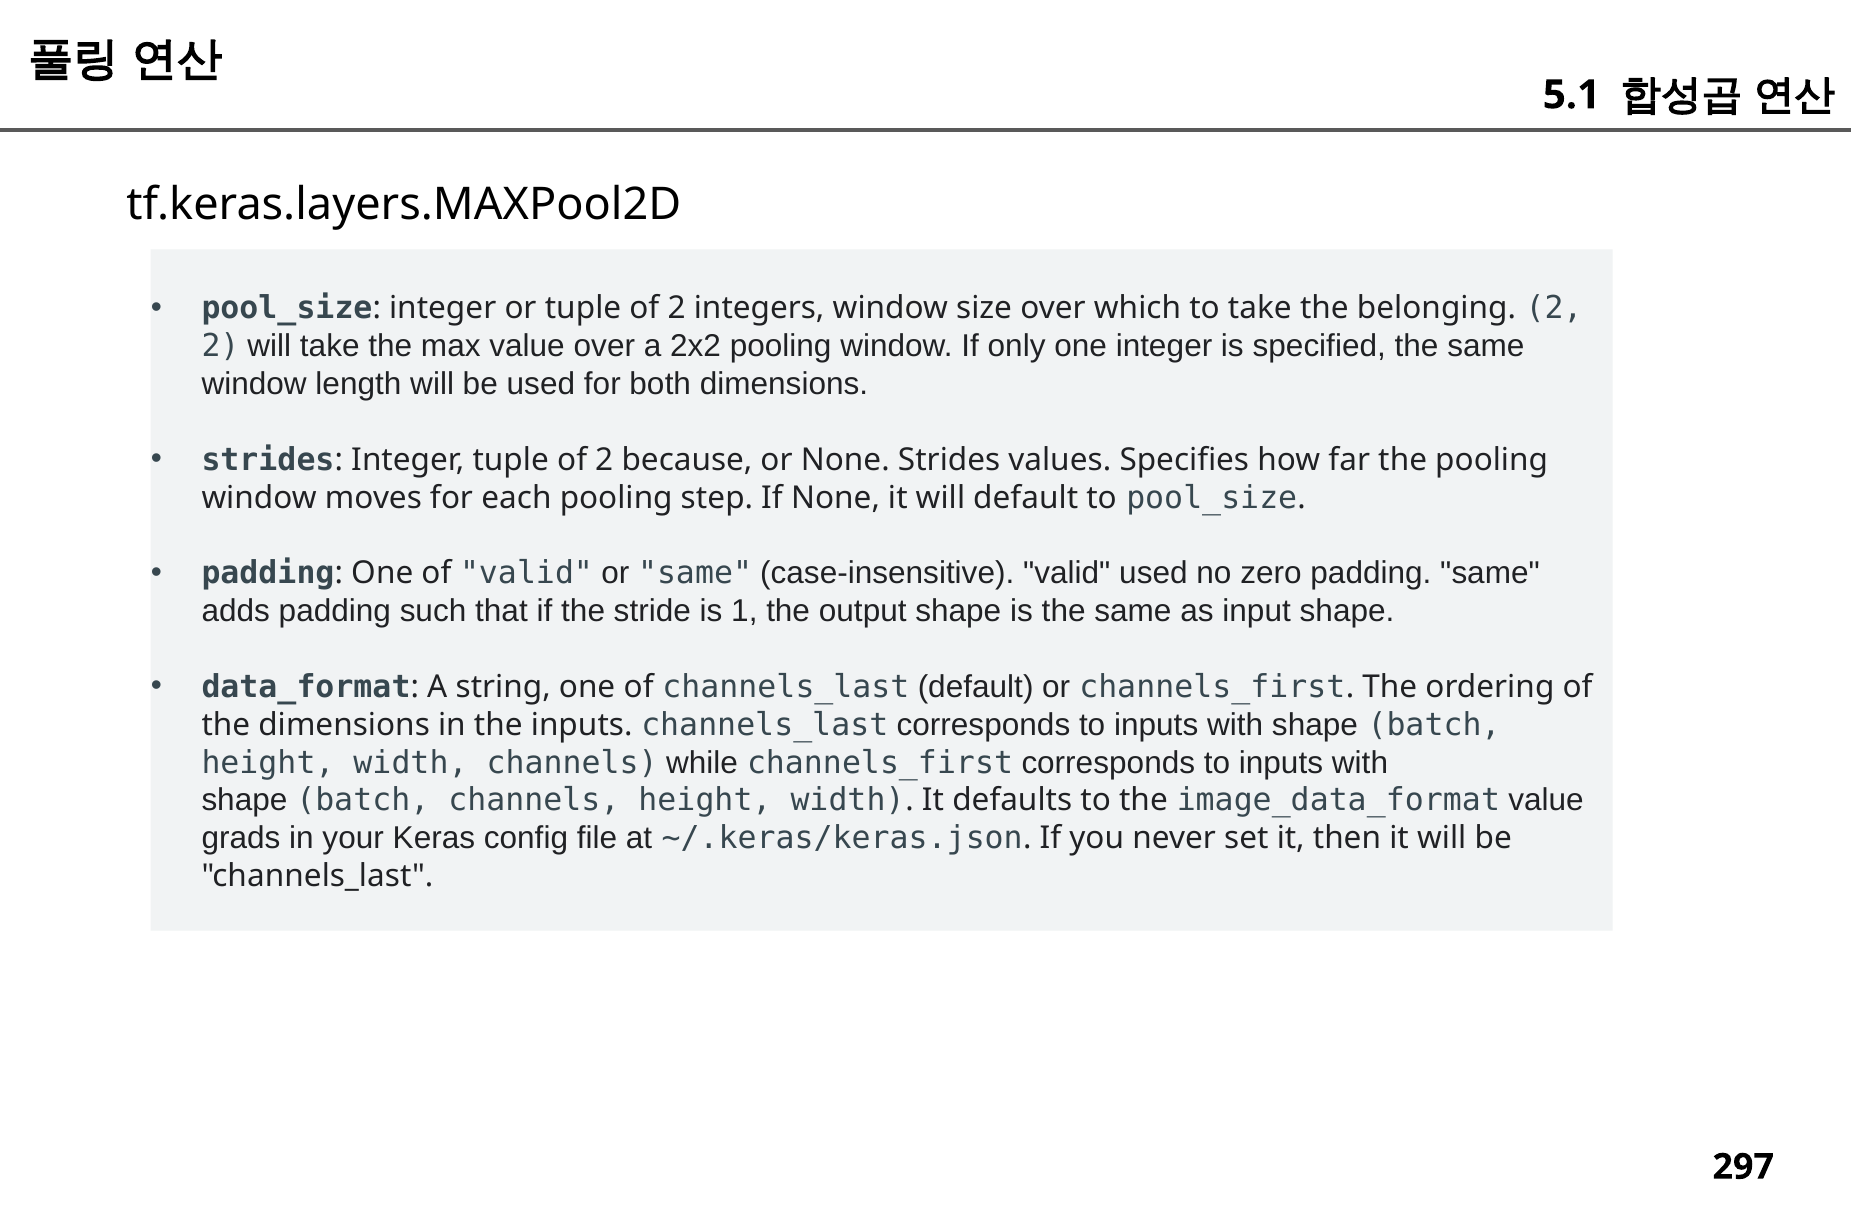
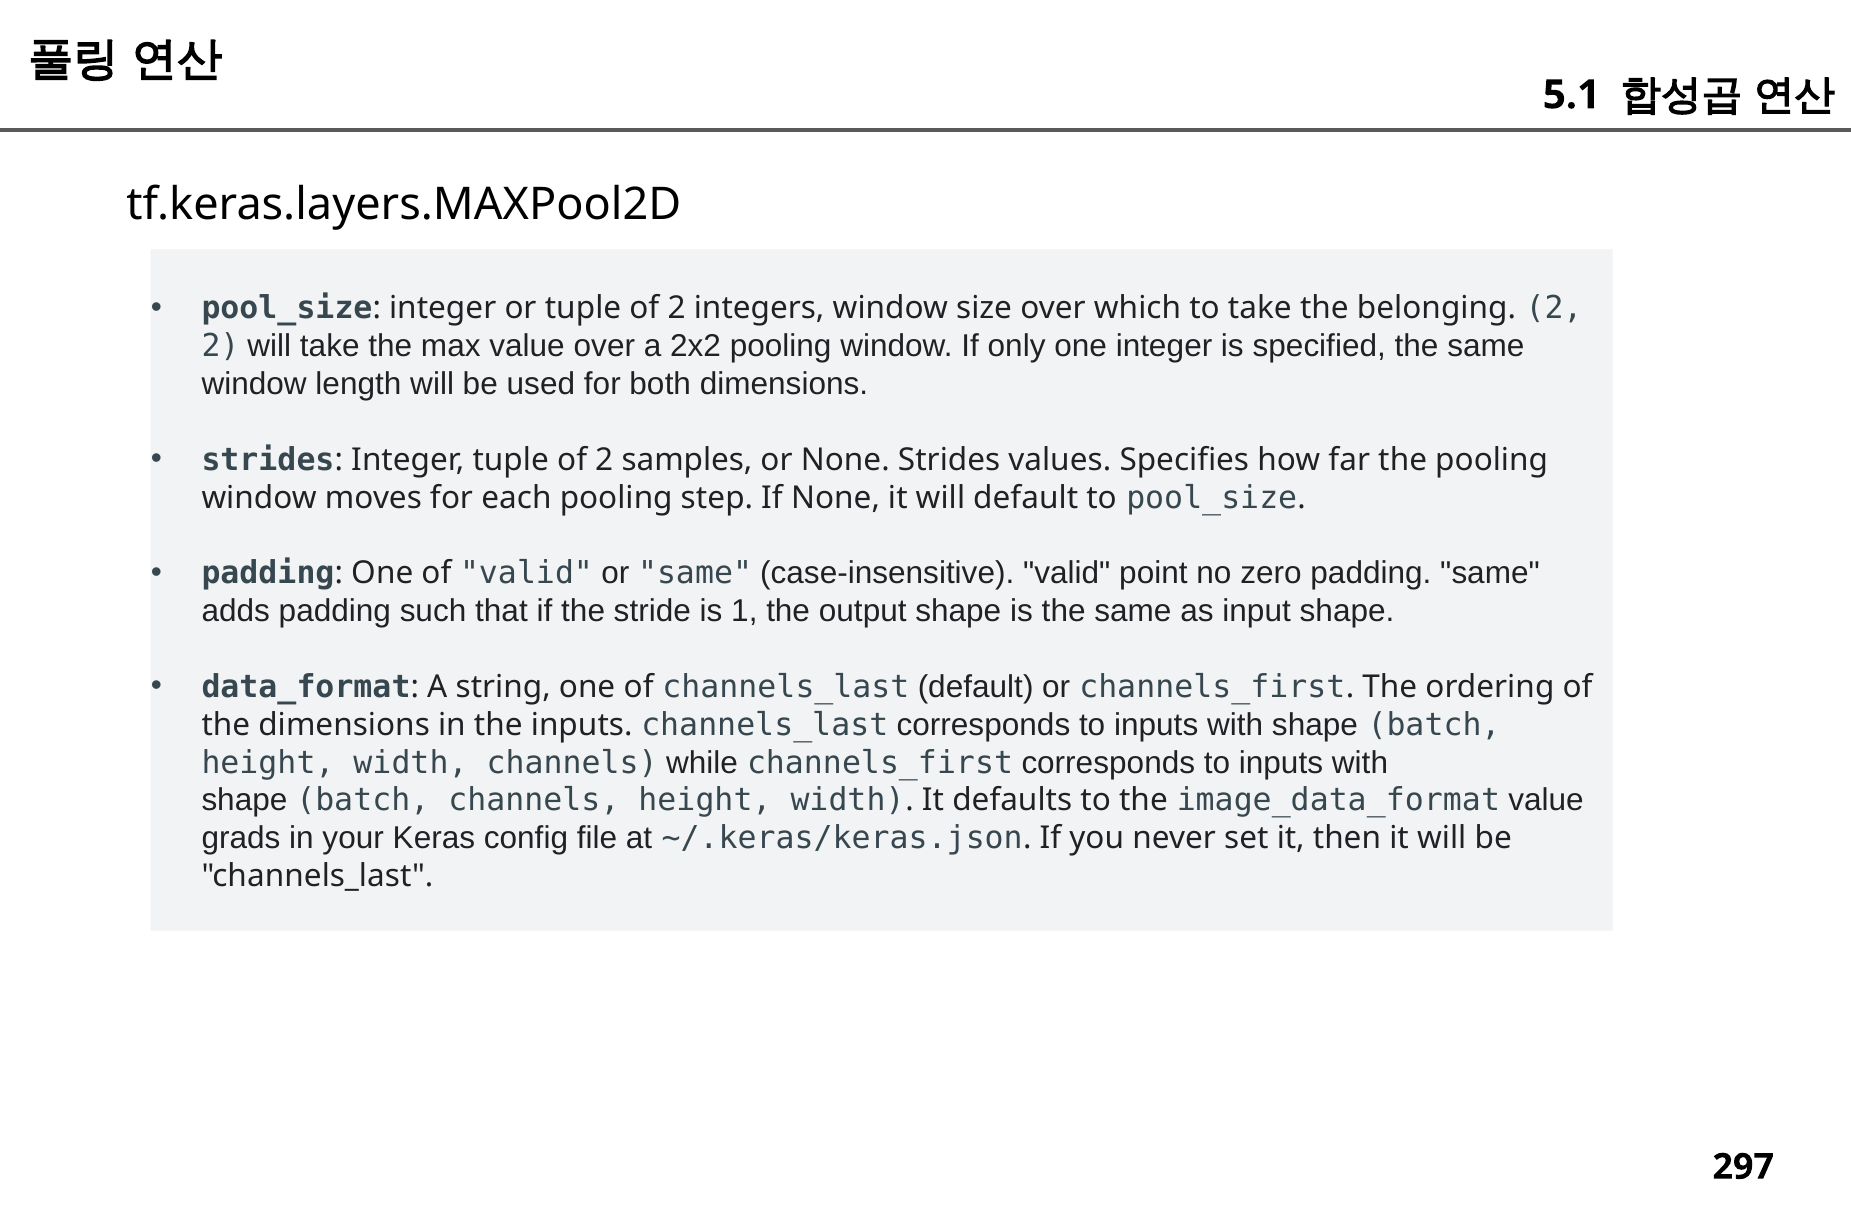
because: because -> samples
valid used: used -> point
